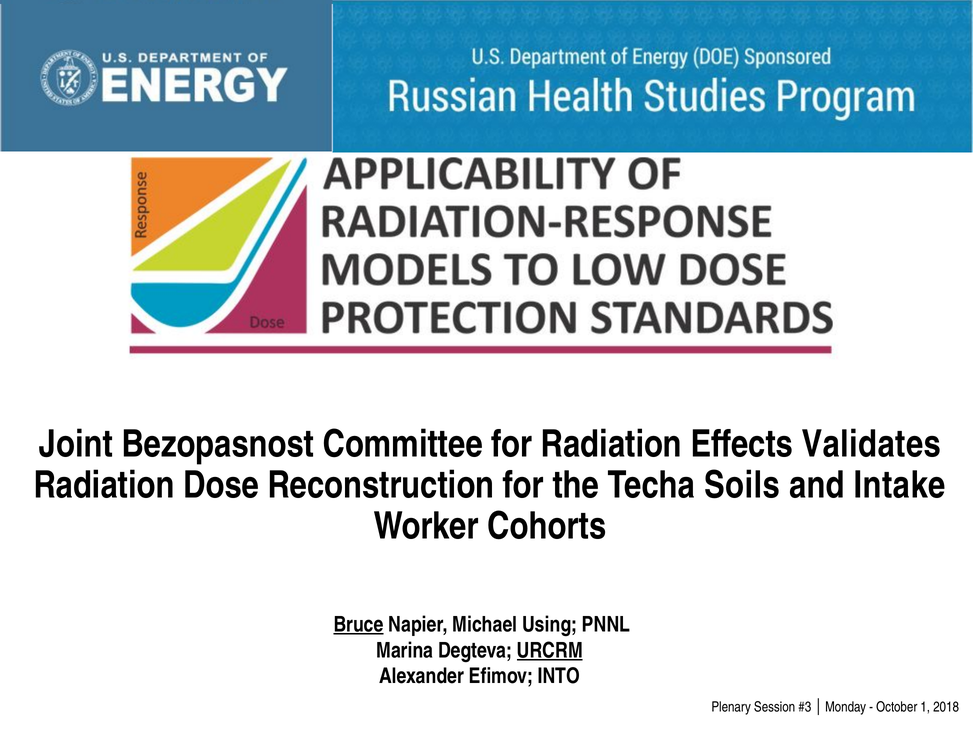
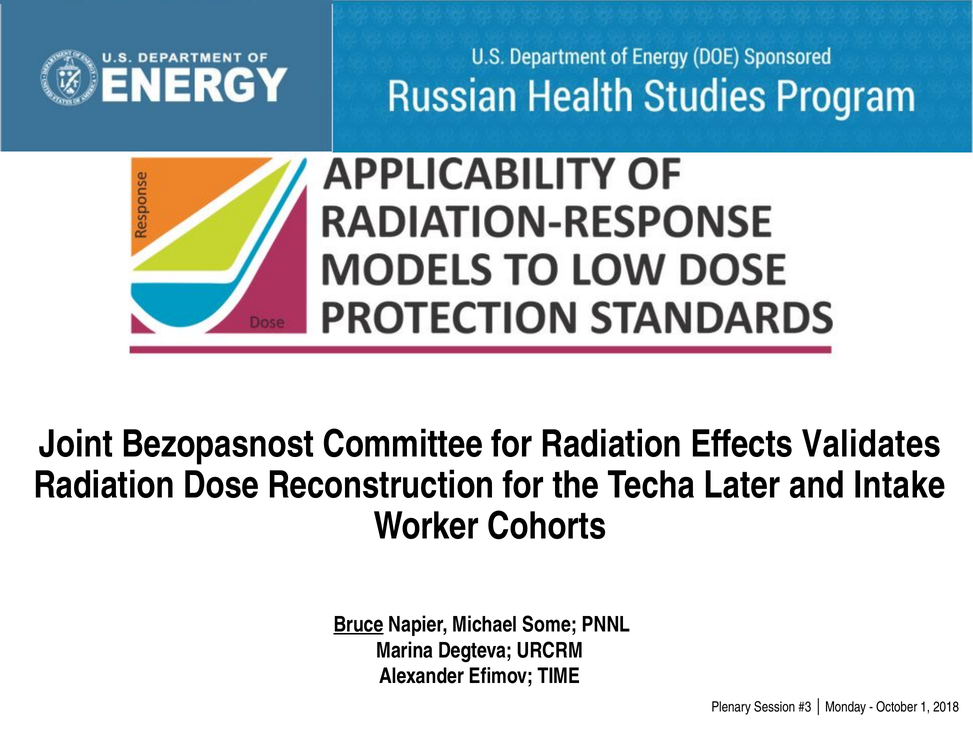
Soils: Soils -> Later
Using: Using -> Some
URCRM underline: present -> none
INTO: INTO -> TIME
